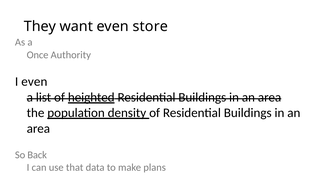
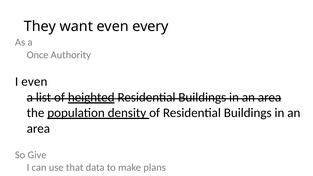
store: store -> every
Back: Back -> Give
